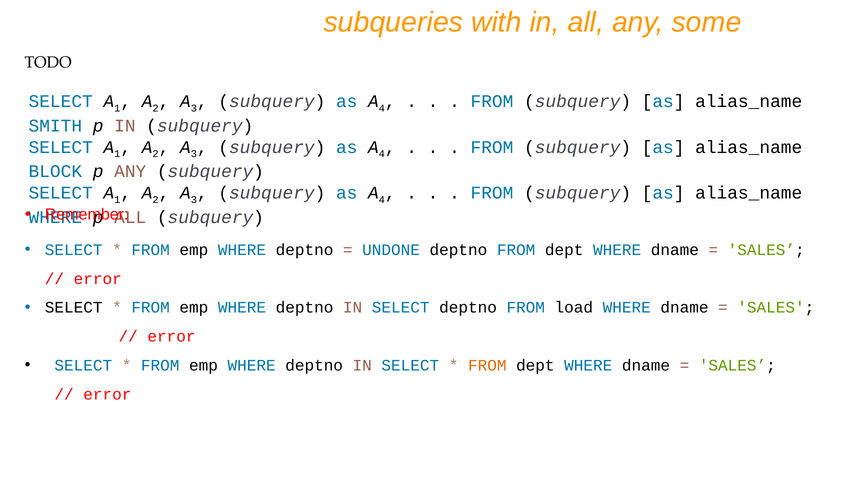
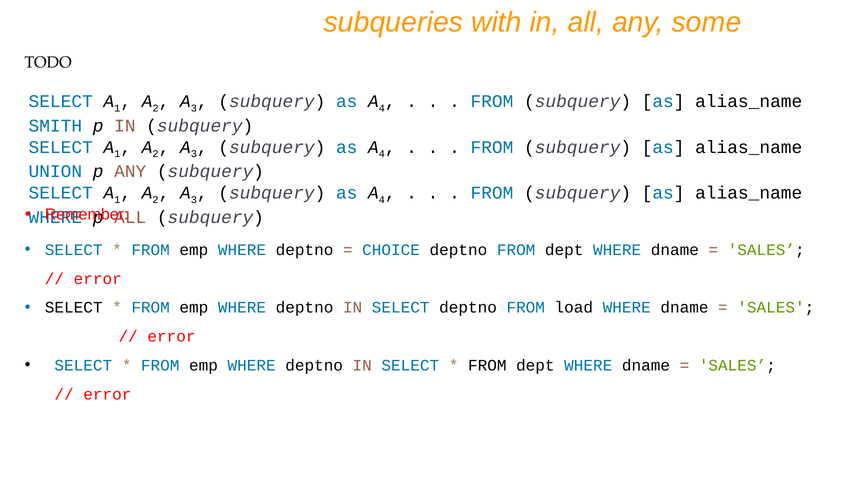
BLOCK: BLOCK -> UNION
UNDONE: UNDONE -> CHOICE
FROM at (487, 365) colour: orange -> black
